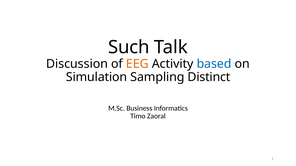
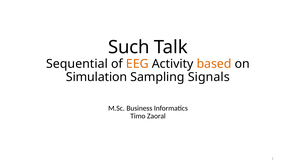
Discussion: Discussion -> Sequential
based colour: blue -> orange
Distinct: Distinct -> Signals
